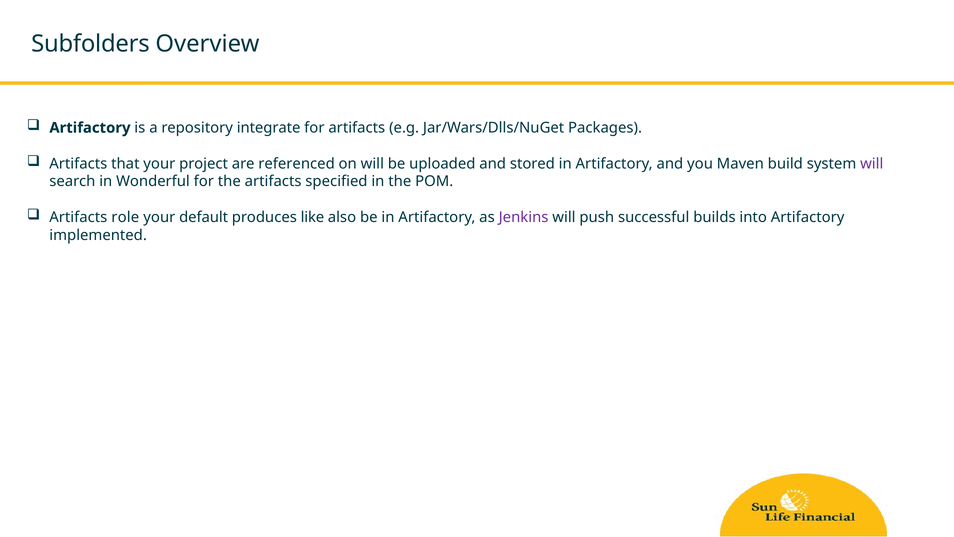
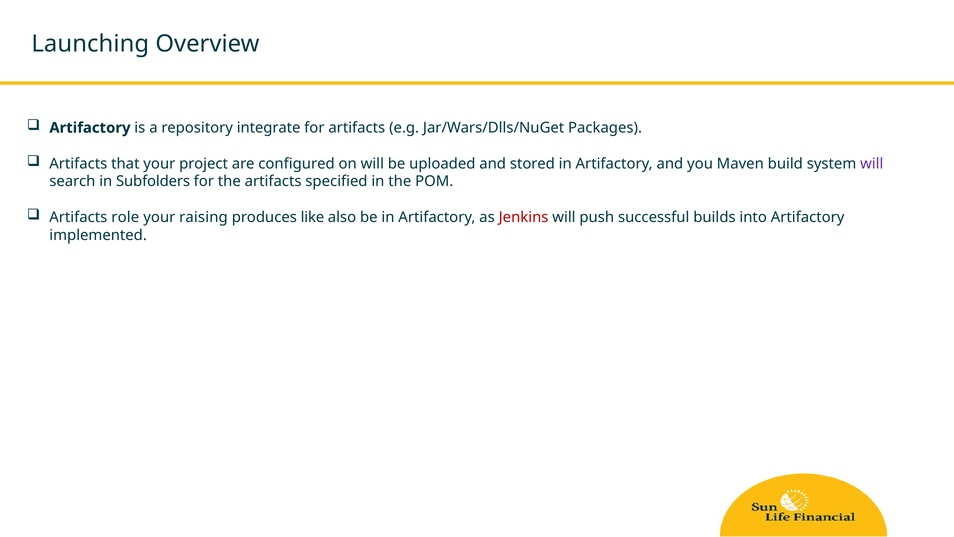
Subfolders: Subfolders -> Launching
referenced: referenced -> configured
Wonderful: Wonderful -> Subfolders
default: default -> raising
Jenkins colour: purple -> red
